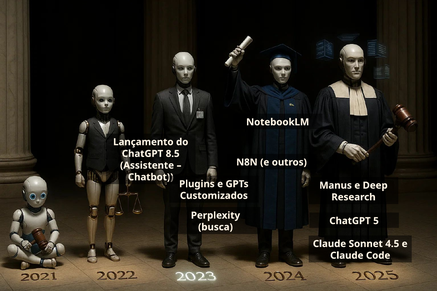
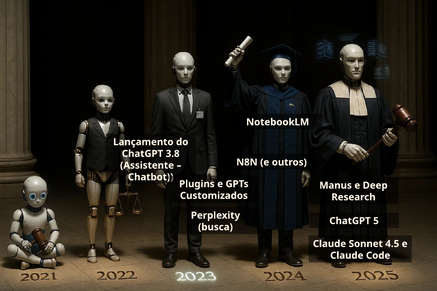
8.5: 8.5 -> 3.8
